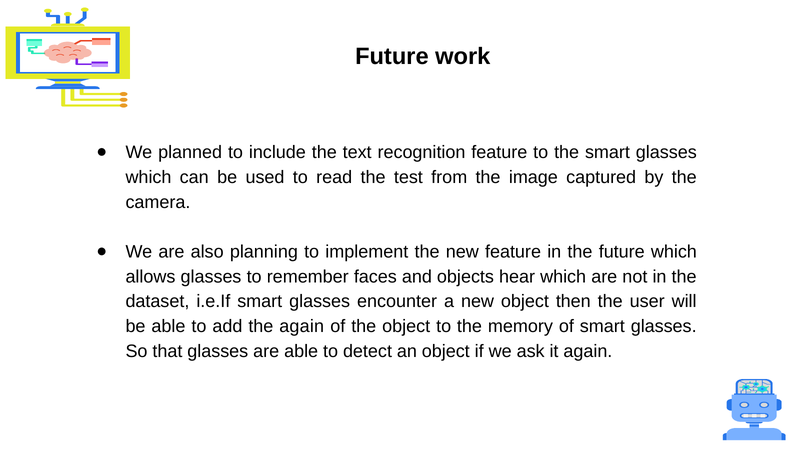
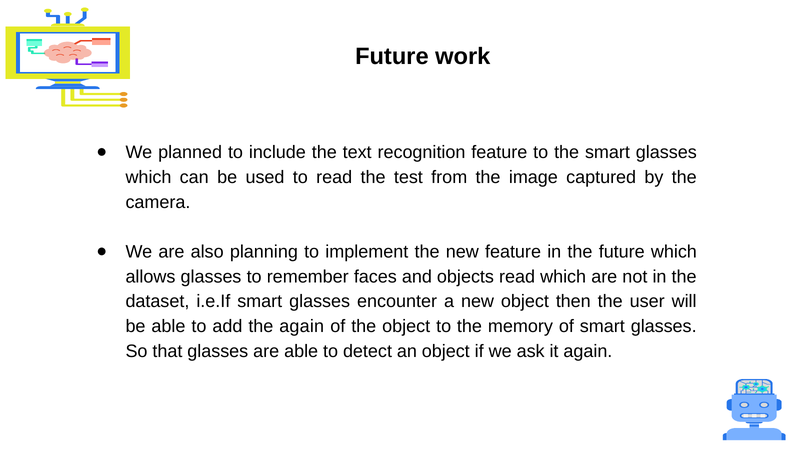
objects hear: hear -> read
